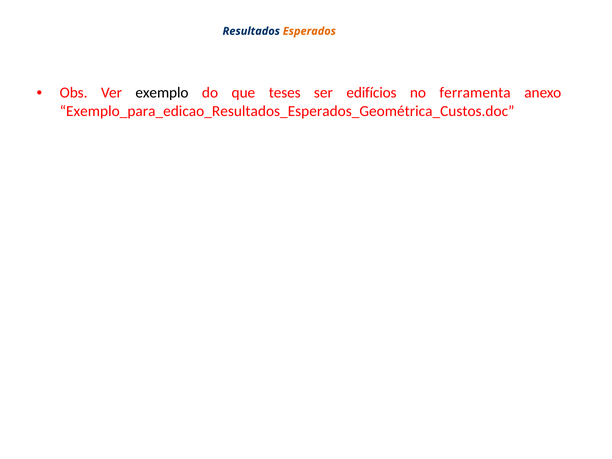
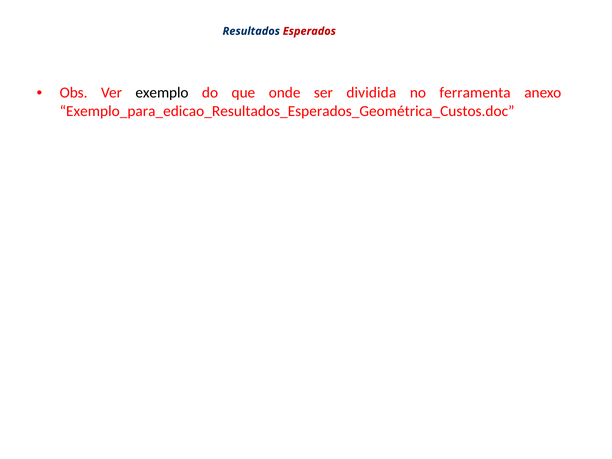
Esperados colour: orange -> red
teses: teses -> onde
edifícios: edifícios -> dividida
